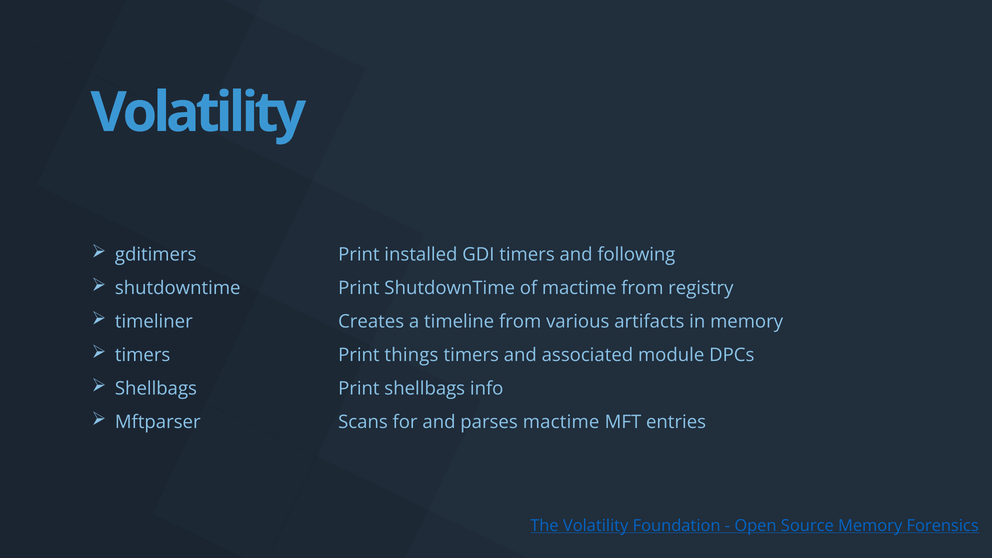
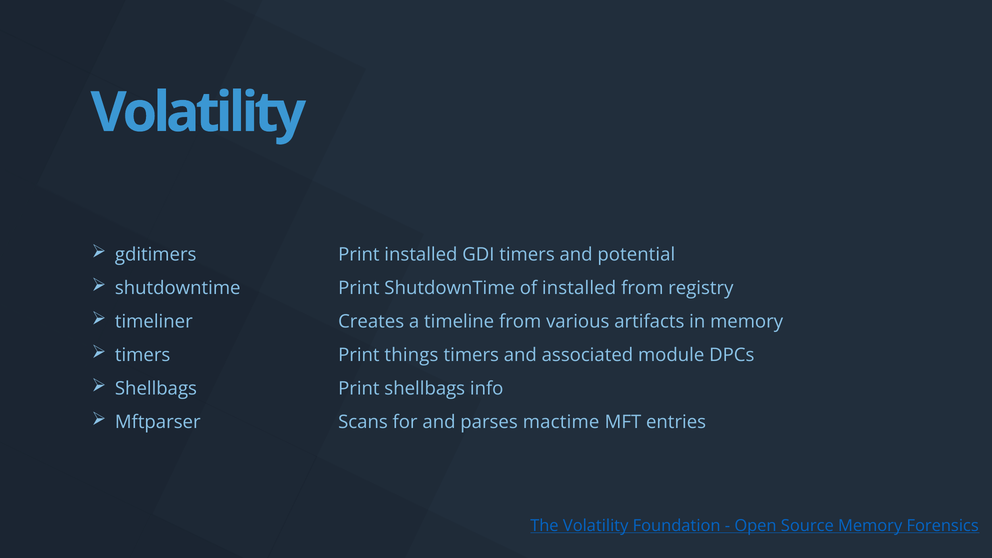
following: following -> potential
of mactime: mactime -> installed
